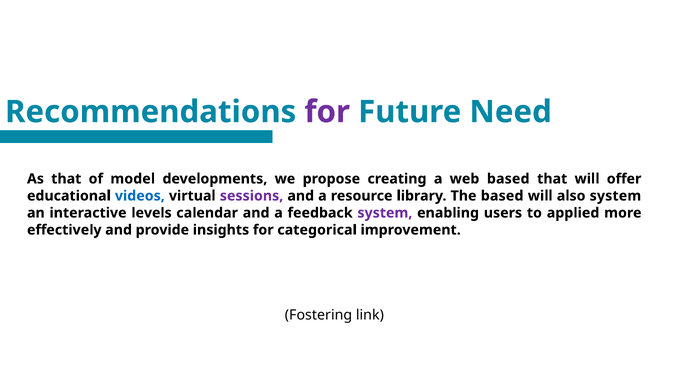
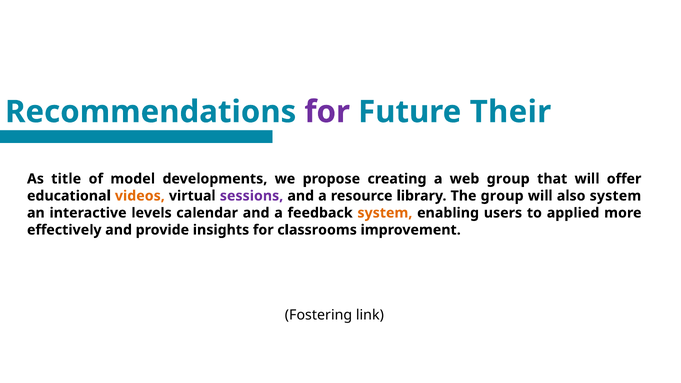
Need: Need -> Their
As that: that -> title
web based: based -> group
videos colour: blue -> orange
The based: based -> group
system at (385, 213) colour: purple -> orange
categorical: categorical -> classrooms
